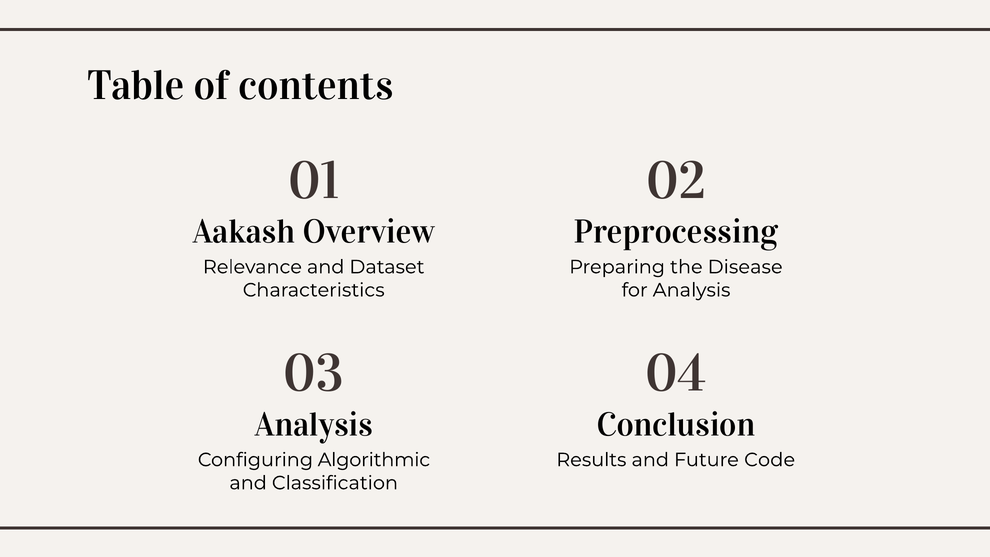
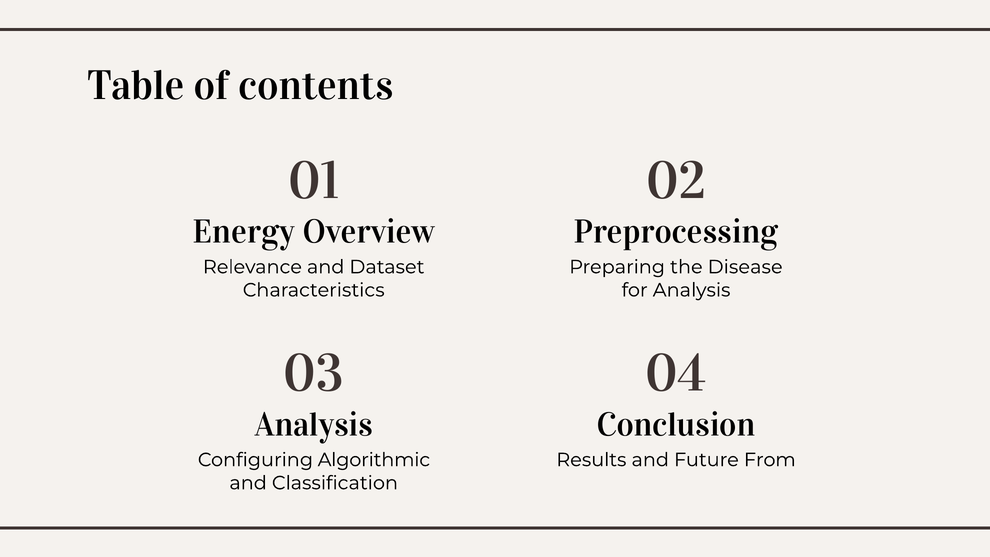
Aakash: Aakash -> Energy
Code: Code -> From
